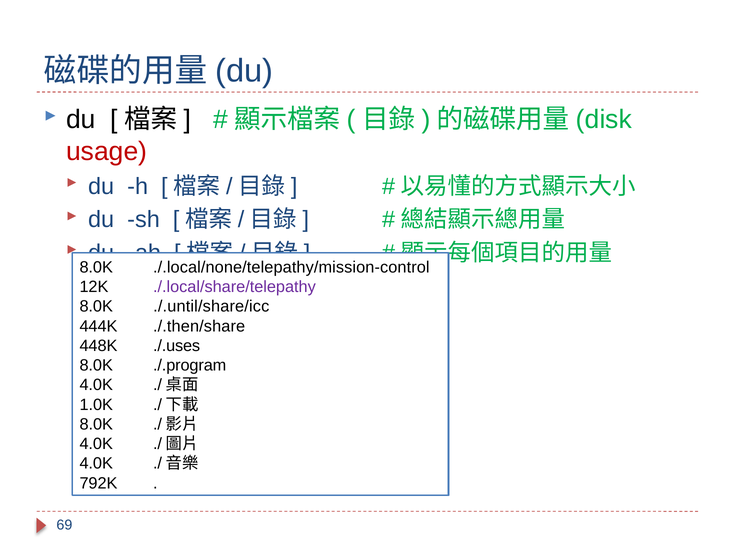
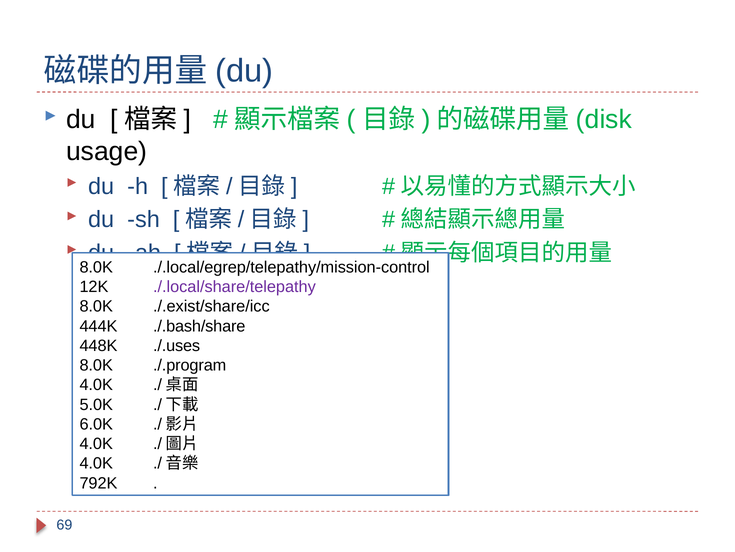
usage colour: red -> black
./.local/none/telepathy/mission-control: ./.local/none/telepathy/mission-control -> ./.local/egrep/telepathy/mission-control
./.until/share/icc: ./.until/share/icc -> ./.exist/share/icc
./.then/share: ./.then/share -> ./.bash/share
1.0K: 1.0K -> 5.0K
8.0K at (96, 424): 8.0K -> 6.0K
